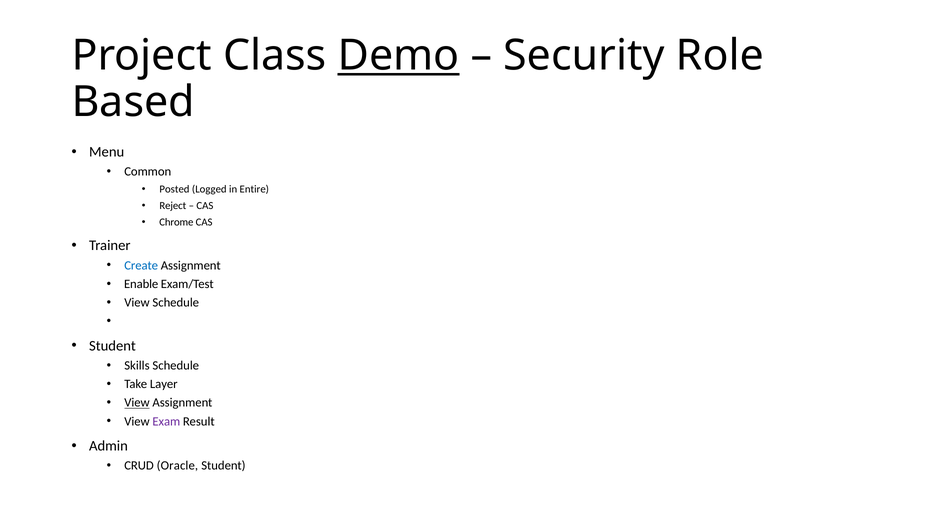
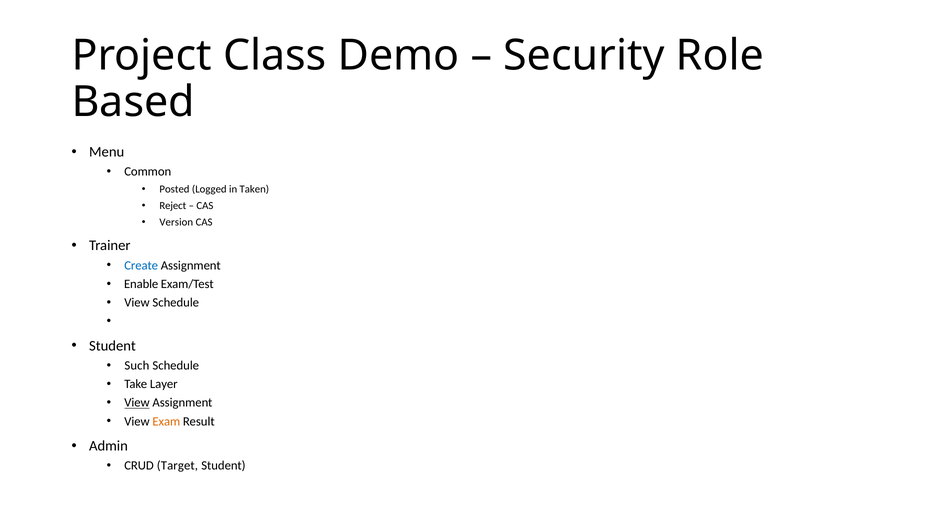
Demo underline: present -> none
Entire: Entire -> Taken
Chrome: Chrome -> Version
Skills: Skills -> Such
Exam colour: purple -> orange
Oracle: Oracle -> Target
